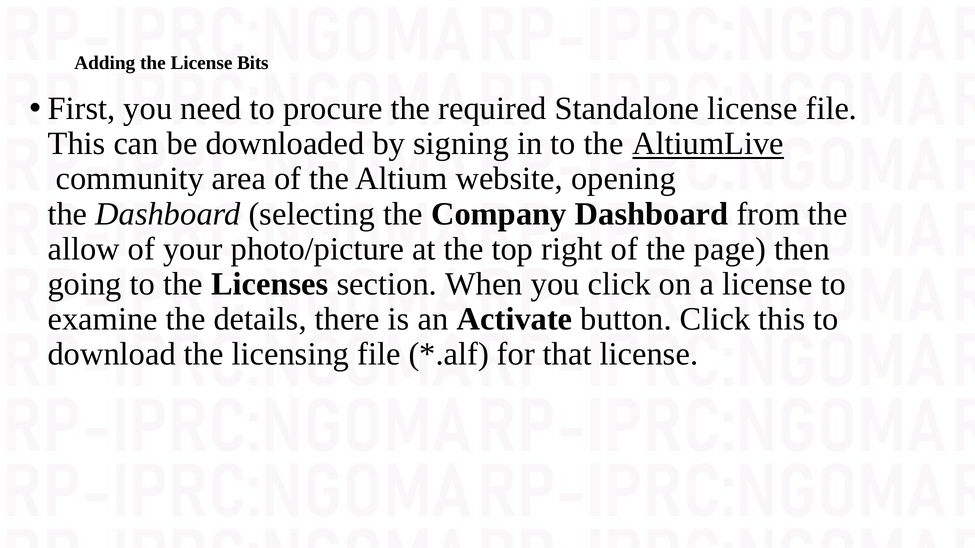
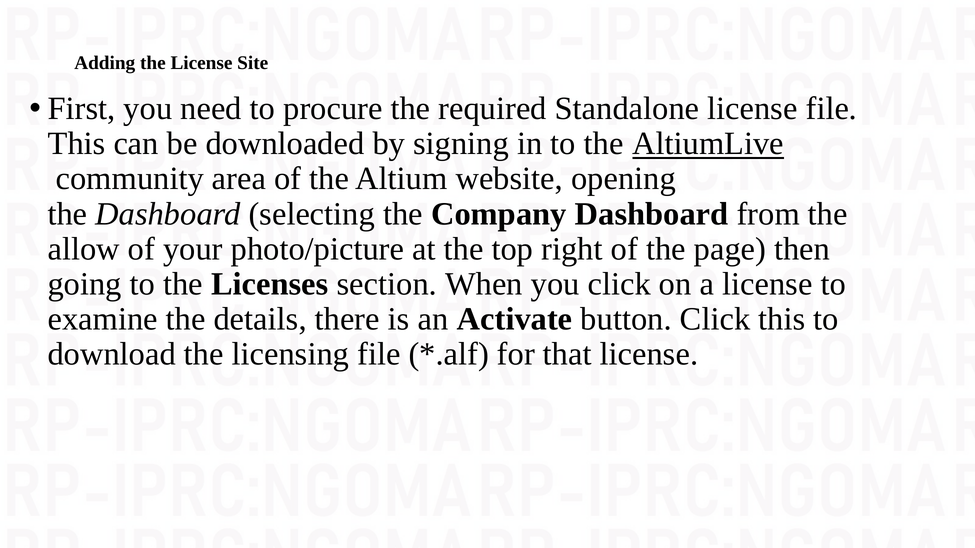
Bits: Bits -> Site
